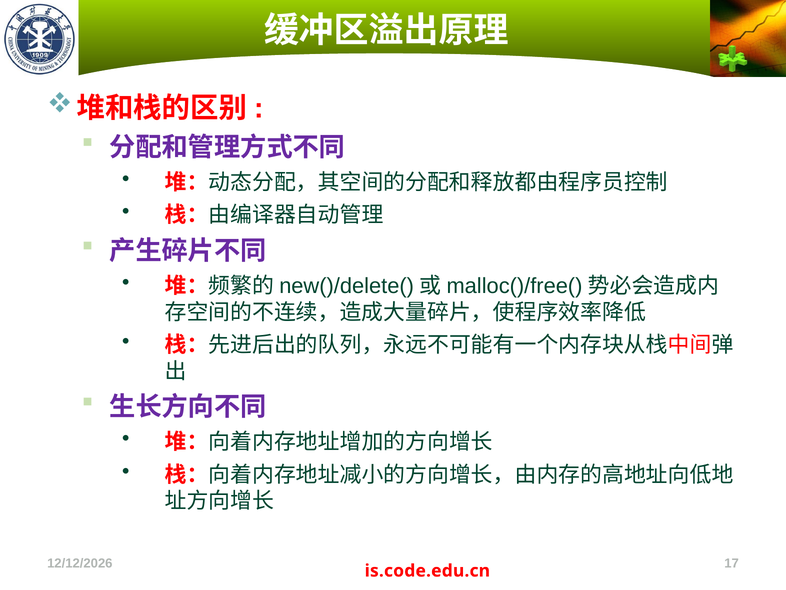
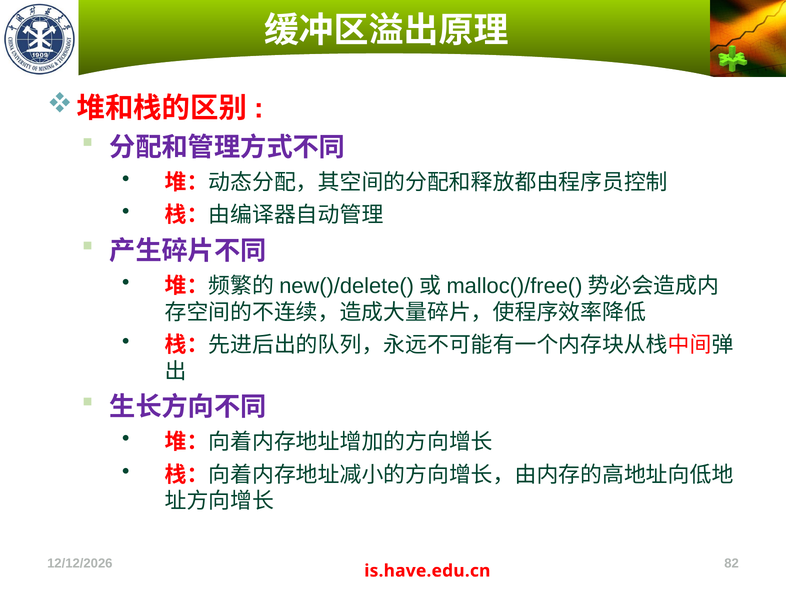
17: 17 -> 82
is.code.edu.cn: is.code.edu.cn -> is.have.edu.cn
